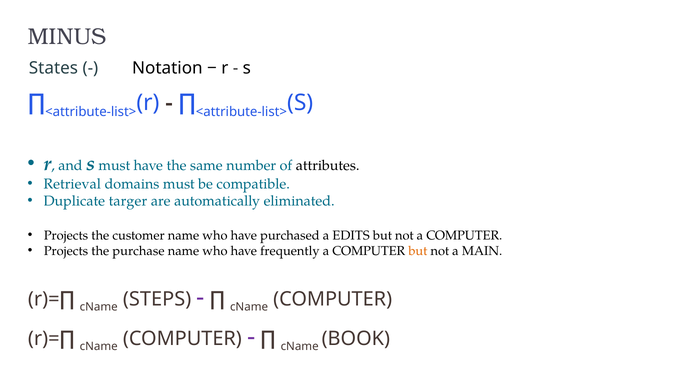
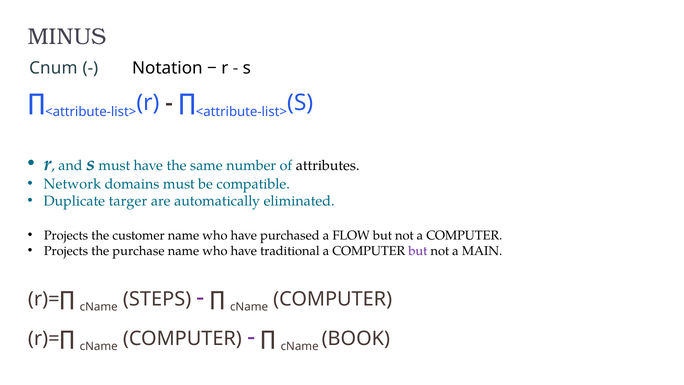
States: States -> Cnum
Retrieval: Retrieval -> Network
EDITS: EDITS -> FLOW
frequently: frequently -> traditional
but at (418, 251) colour: orange -> purple
